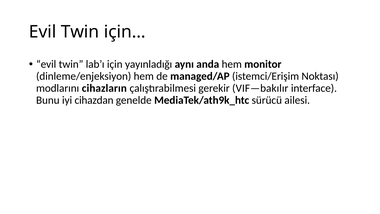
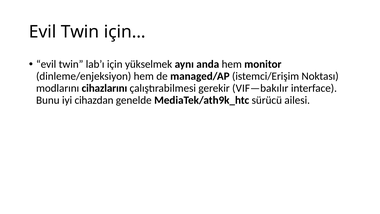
yayınladığı: yayınladığı -> yükselmek
cihazların: cihazların -> cihazlarını
